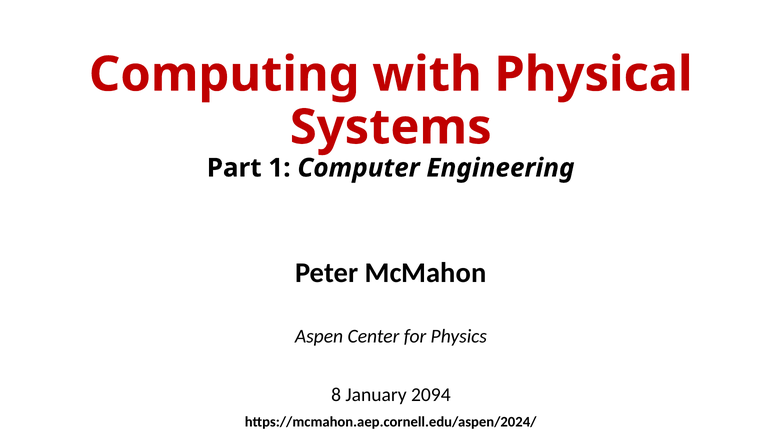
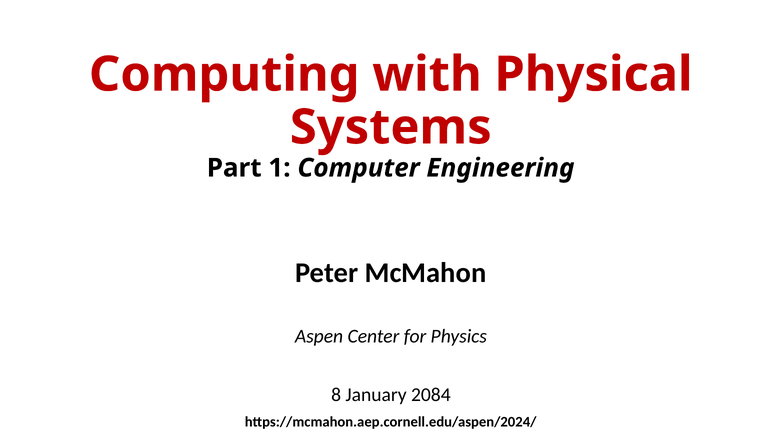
2094: 2094 -> 2084
